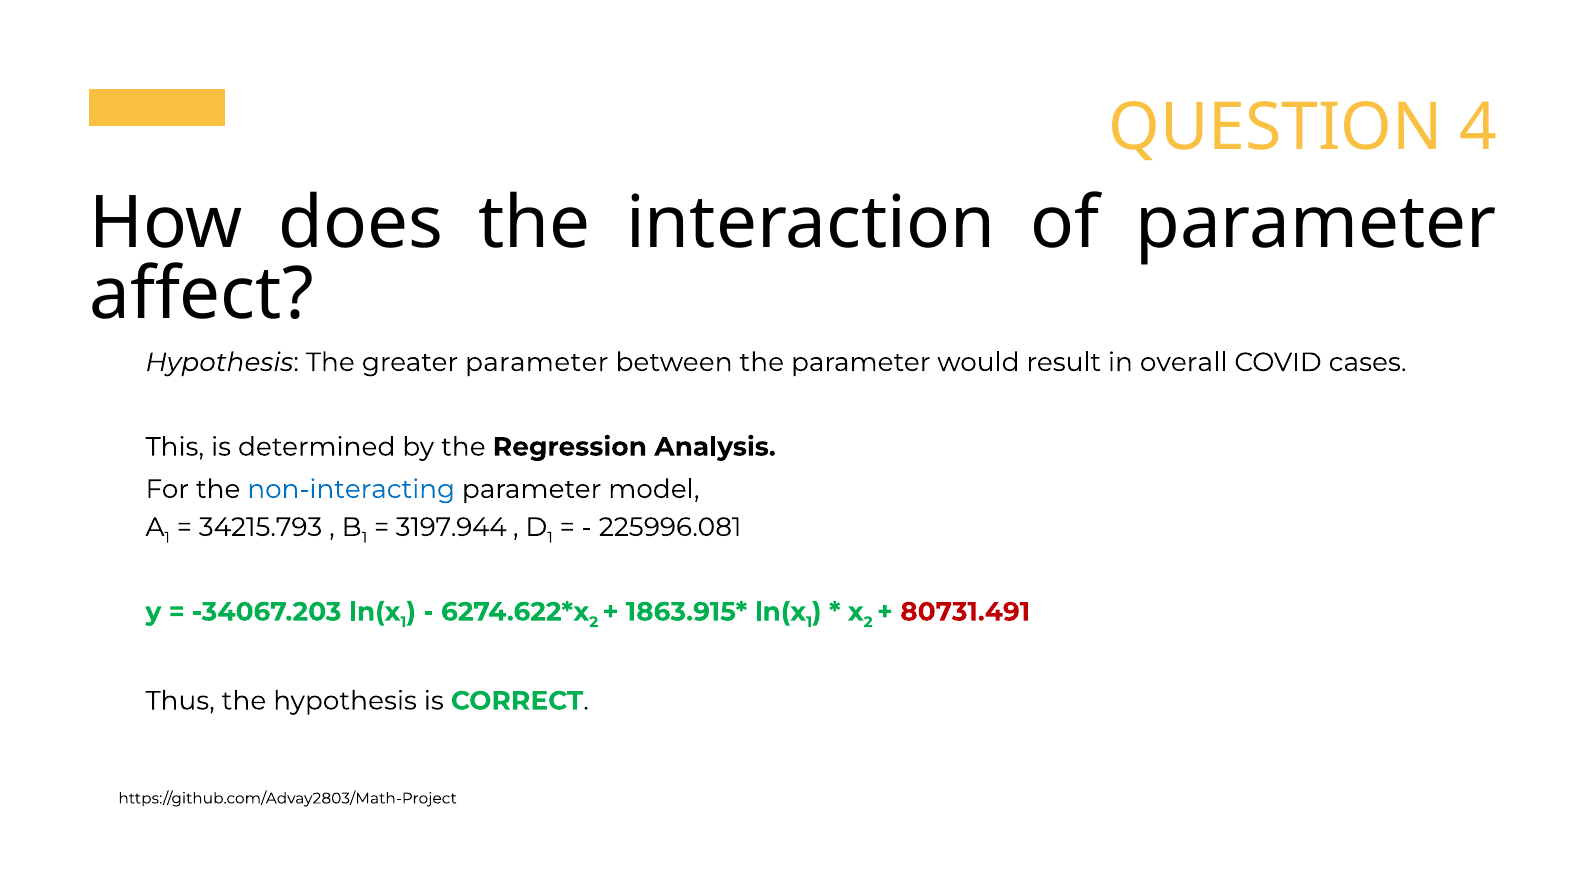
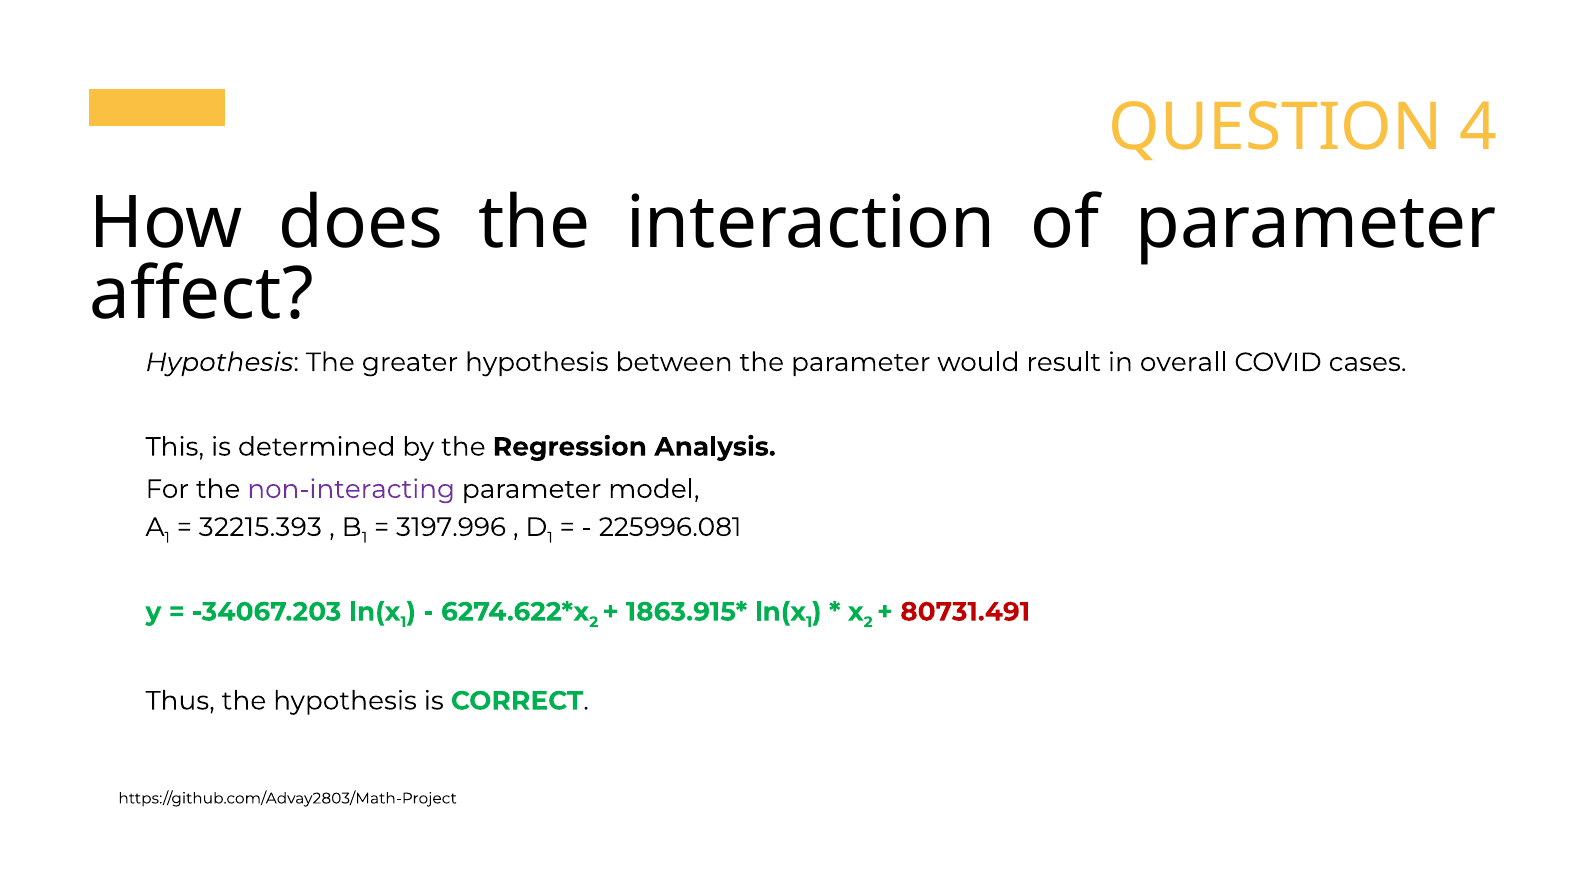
greater parameter: parameter -> hypothesis
non-interacting colour: blue -> purple
34215.793: 34215.793 -> 32215.393
3197.944: 3197.944 -> 3197.996
